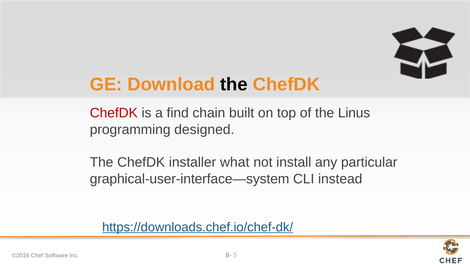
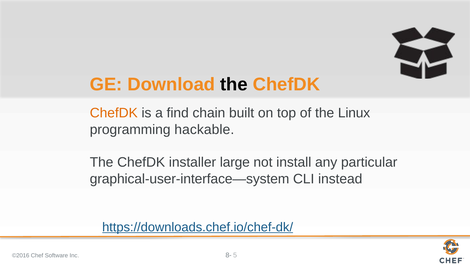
ChefDK at (114, 113) colour: red -> orange
Linus: Linus -> Linux
designed: designed -> hackable
what: what -> large
